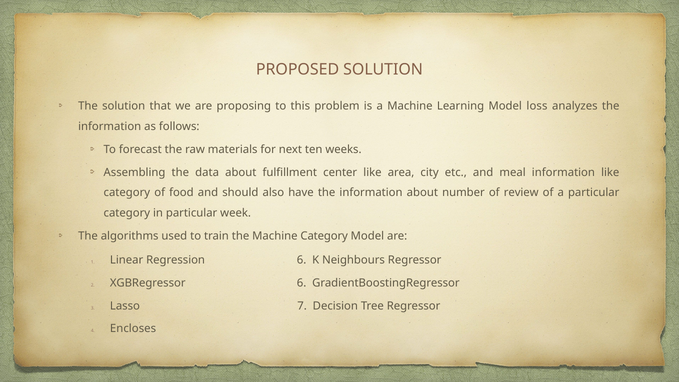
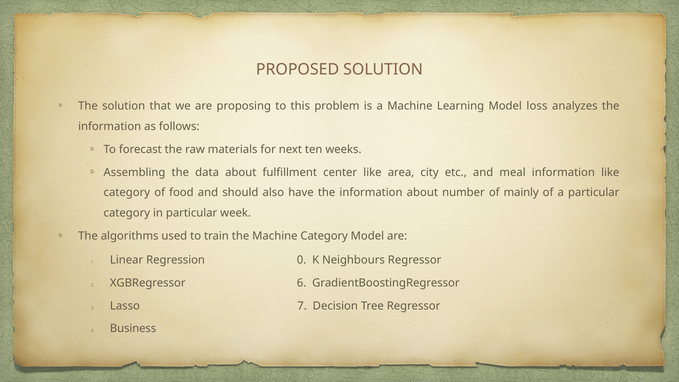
review: review -> mainly
Regression 6: 6 -> 0
Encloses: Encloses -> Business
